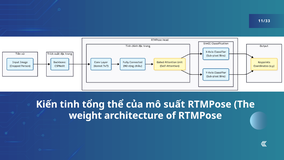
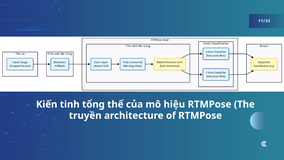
suất: suất -> hiệu
weight: weight -> truyền
